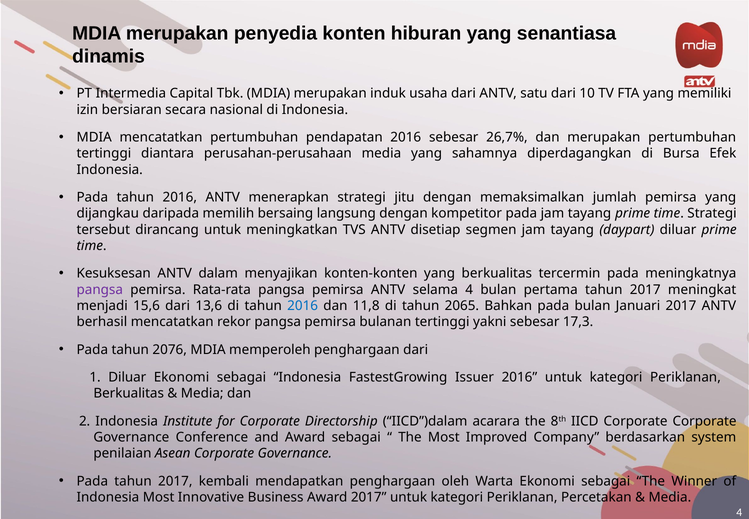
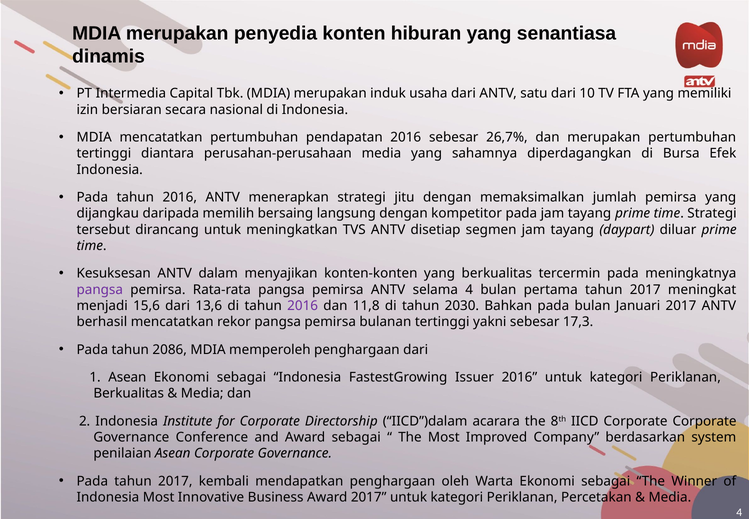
2016 at (303, 306) colour: blue -> purple
2065: 2065 -> 2030
2076: 2076 -> 2086
1 Diluar: Diluar -> Asean
